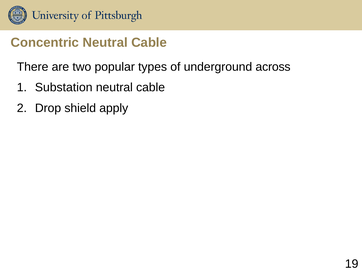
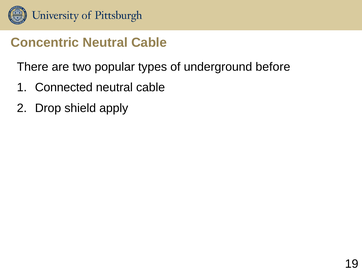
across: across -> before
Substation: Substation -> Connected
